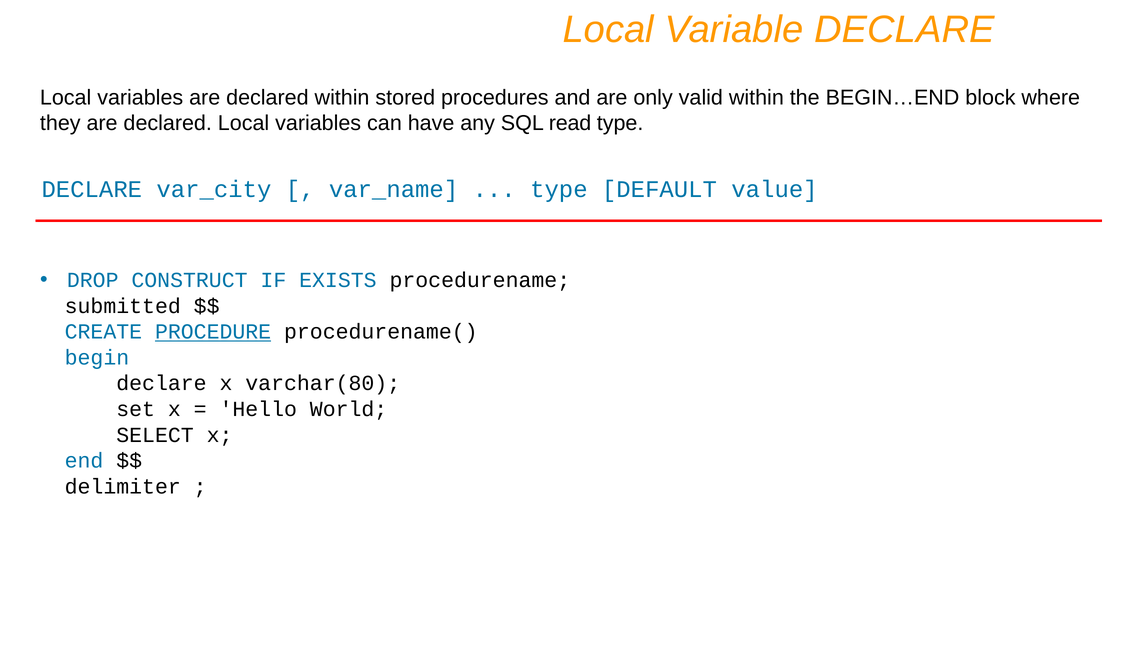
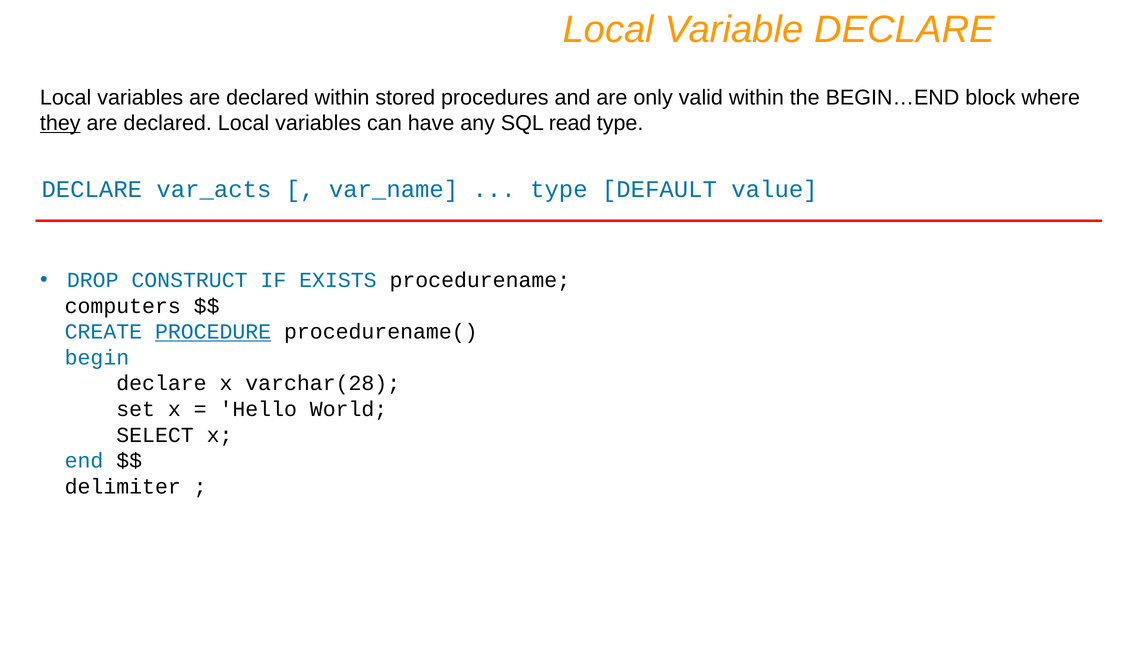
they underline: none -> present
var_city: var_city -> var_acts
submitted: submitted -> computers
varchar(80: varchar(80 -> varchar(28
